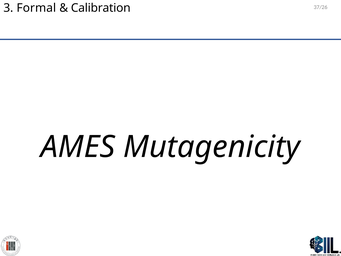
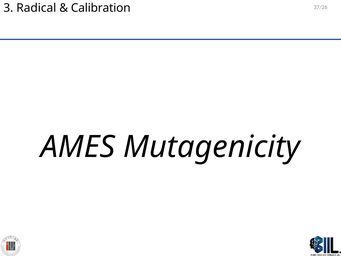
Formal: Formal -> Radical
